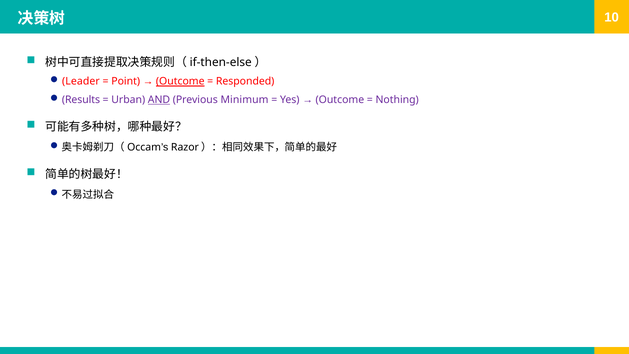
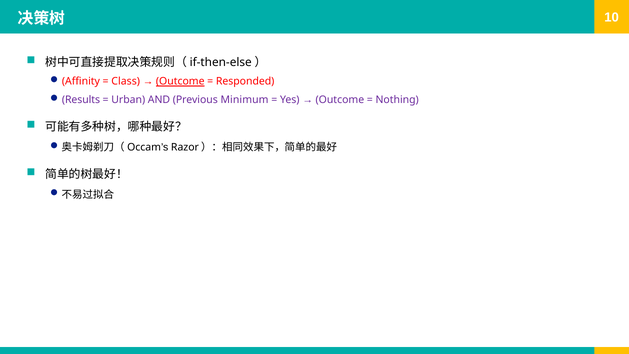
Leader: Leader -> Affinity
Point: Point -> Class
AND underline: present -> none
